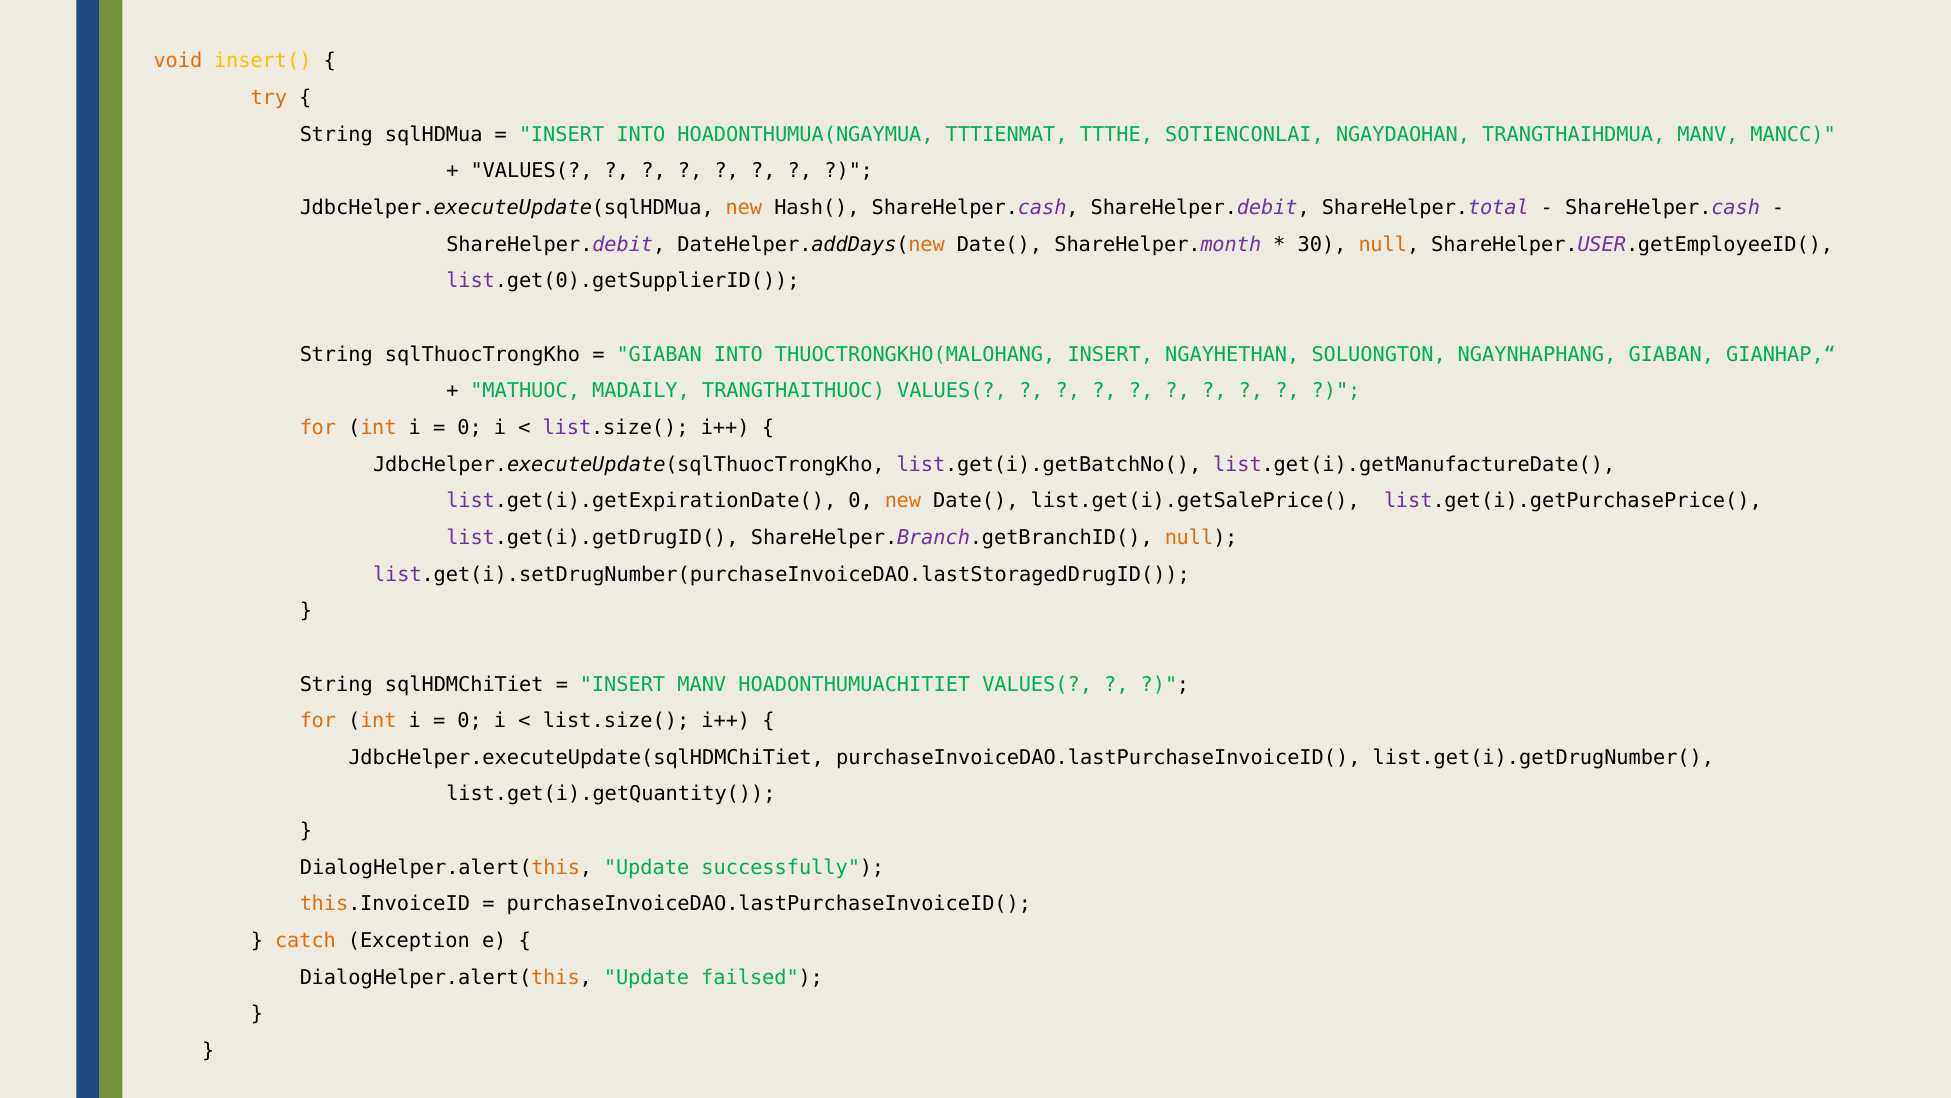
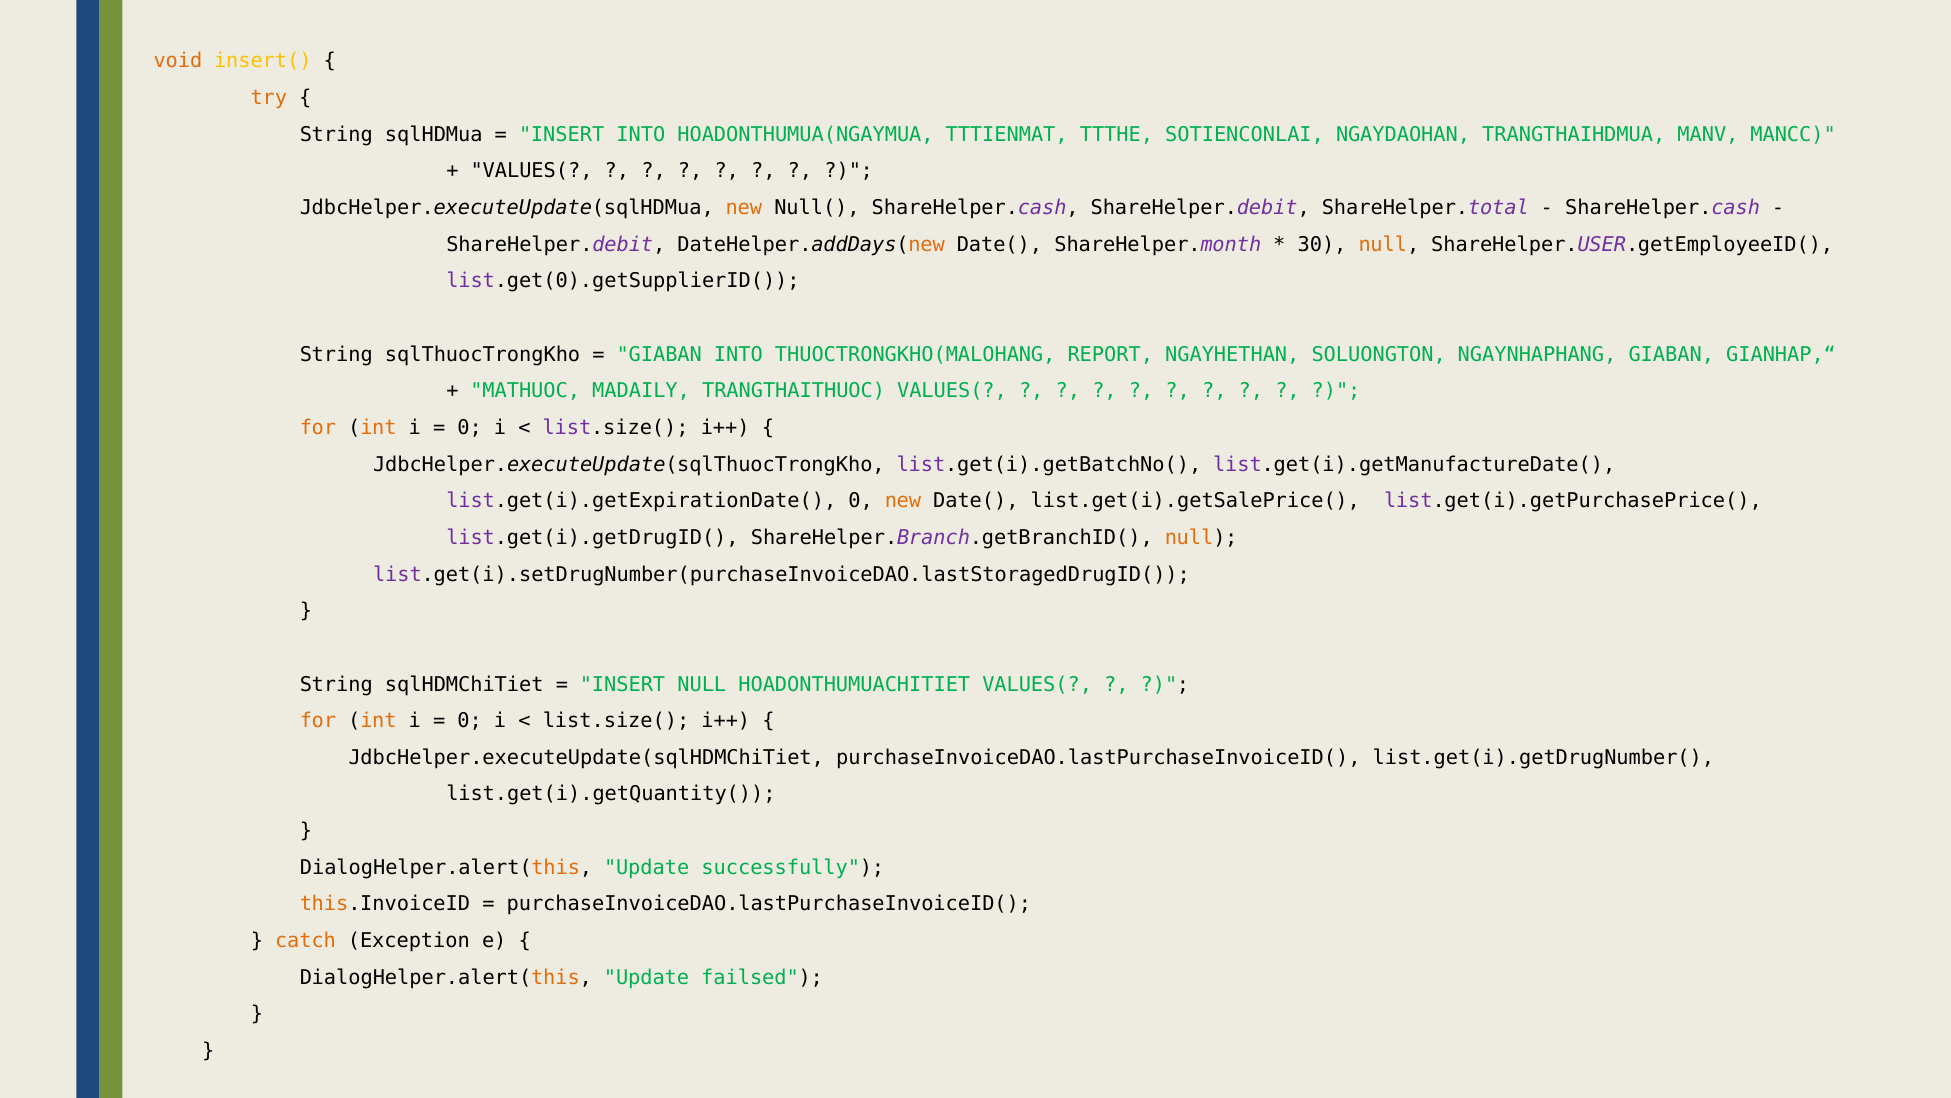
Hash(: Hash( -> Null(
THUOCTRONGKHO(MALOHANG INSERT: INSERT -> REPORT
INSERT MANV: MANV -> NULL
